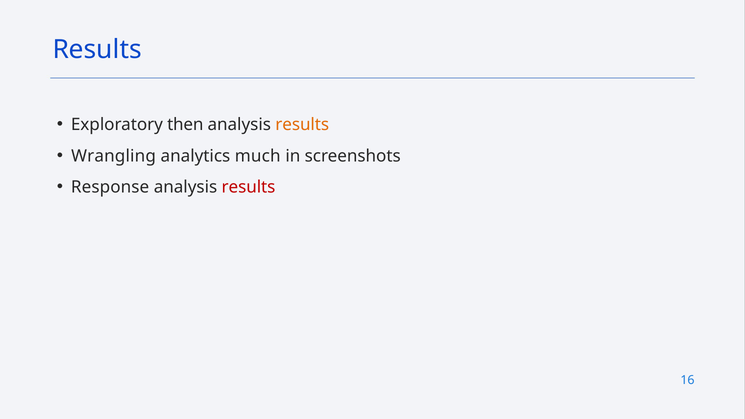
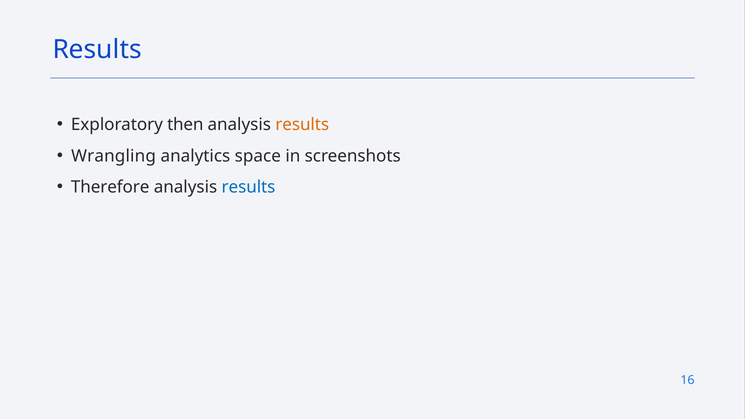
much: much -> space
Response: Response -> Therefore
results at (248, 187) colour: red -> blue
